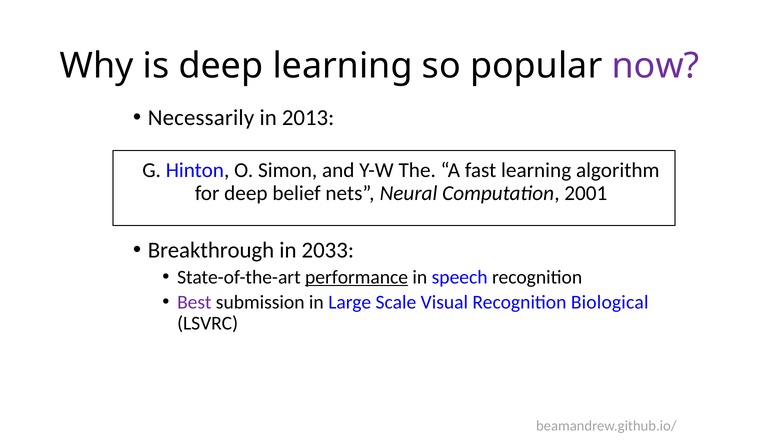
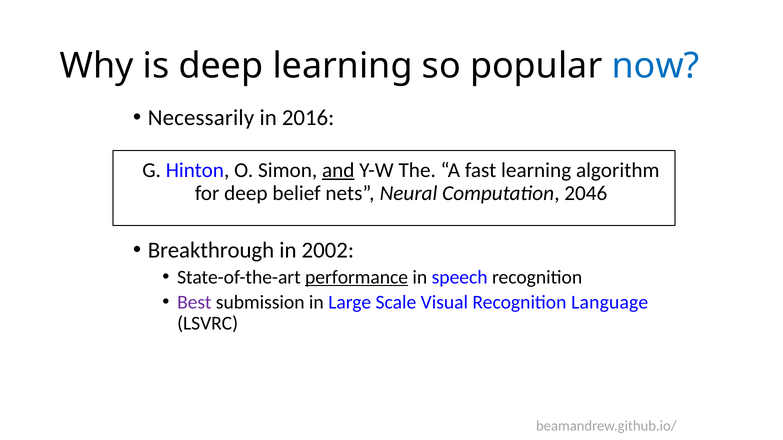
now colour: purple -> blue
2013: 2013 -> 2016
and underline: none -> present
2001: 2001 -> 2046
2033: 2033 -> 2002
Biological: Biological -> Language
